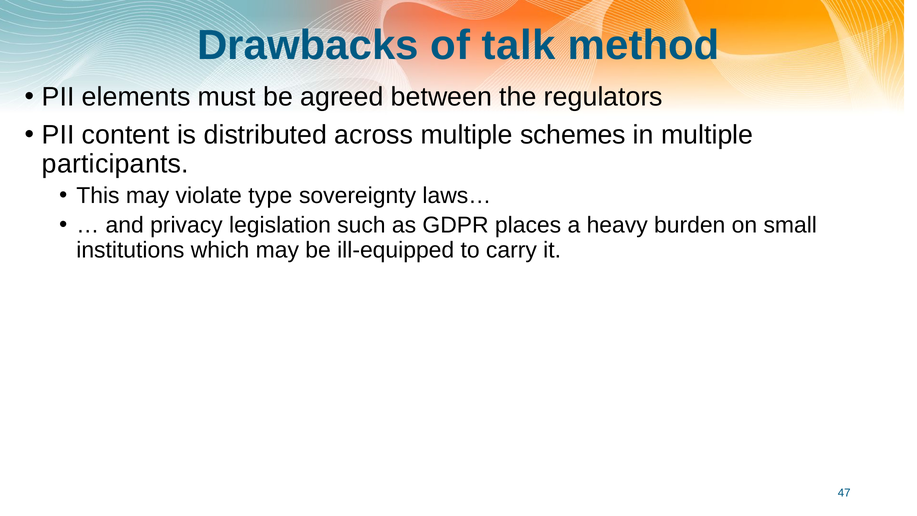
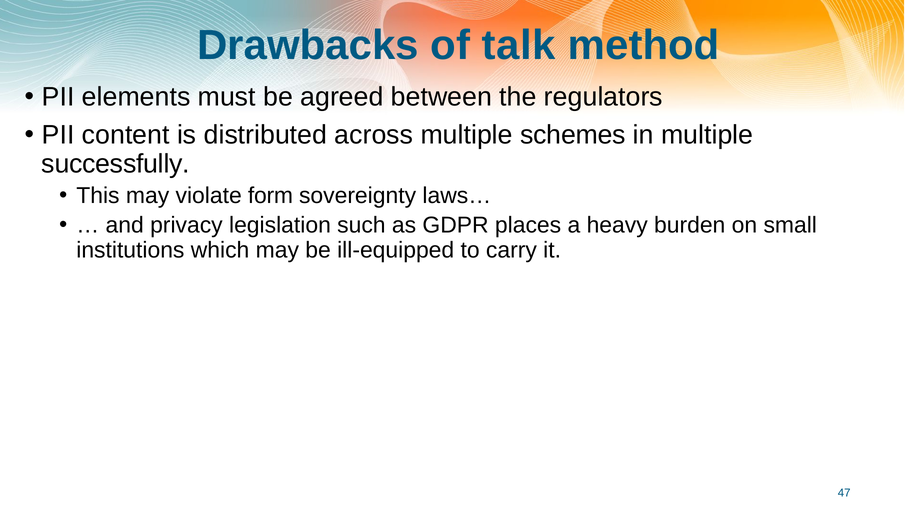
participants: participants -> successfully
type: type -> form
